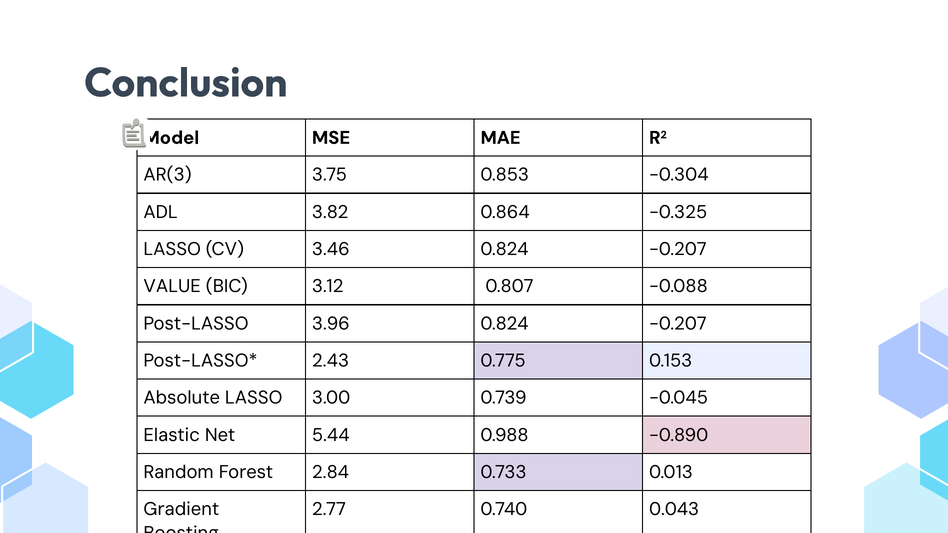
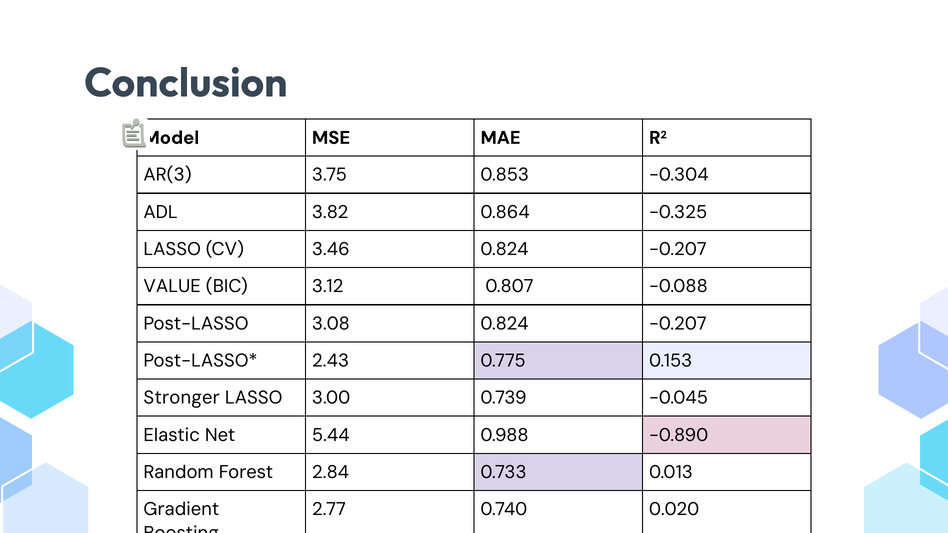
3.96: 3.96 -> 3.08
Absolute: Absolute -> Stronger
0.043: 0.043 -> 0.020
